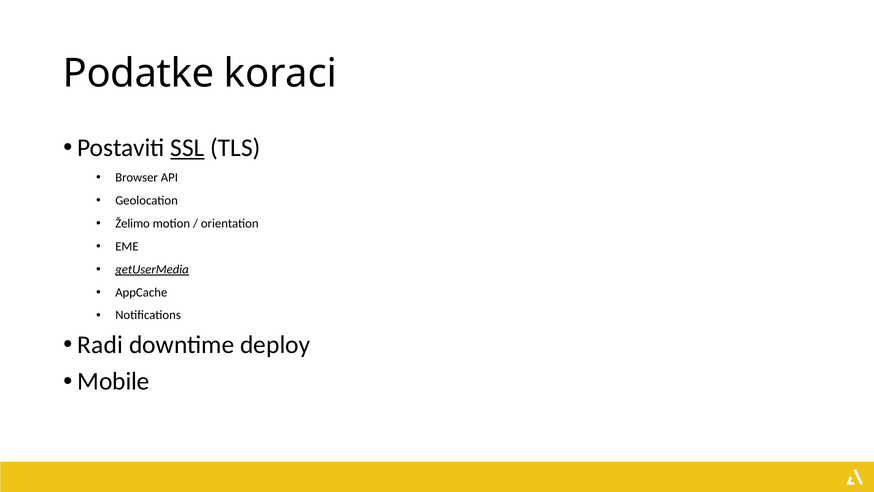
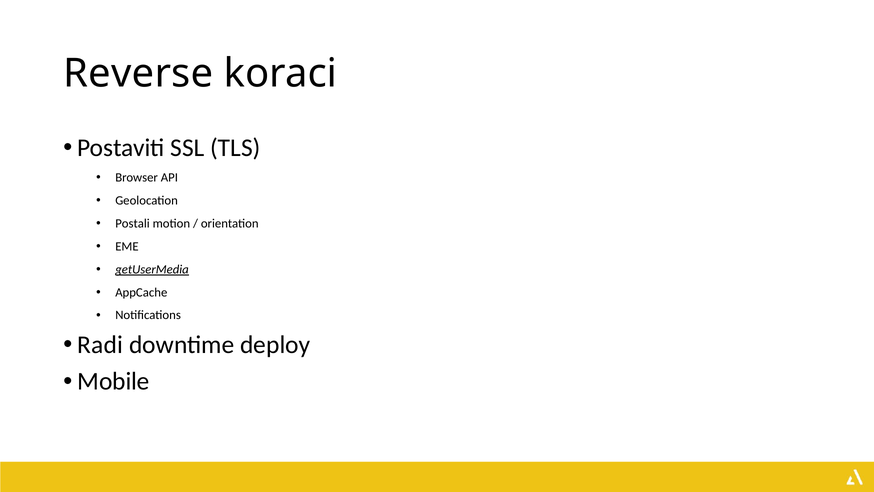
Podatke: Podatke -> Reverse
SSL underline: present -> none
Želimo: Želimo -> Postali
